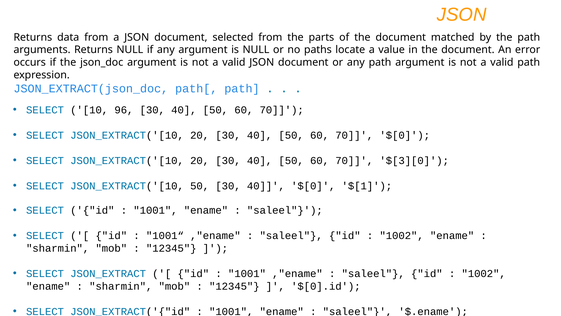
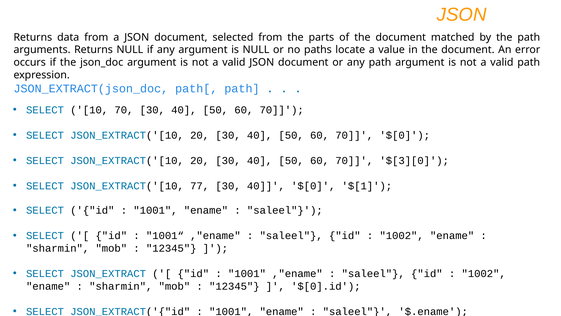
10 96: 96 -> 70
JSON_EXTRACT('[10 50: 50 -> 77
